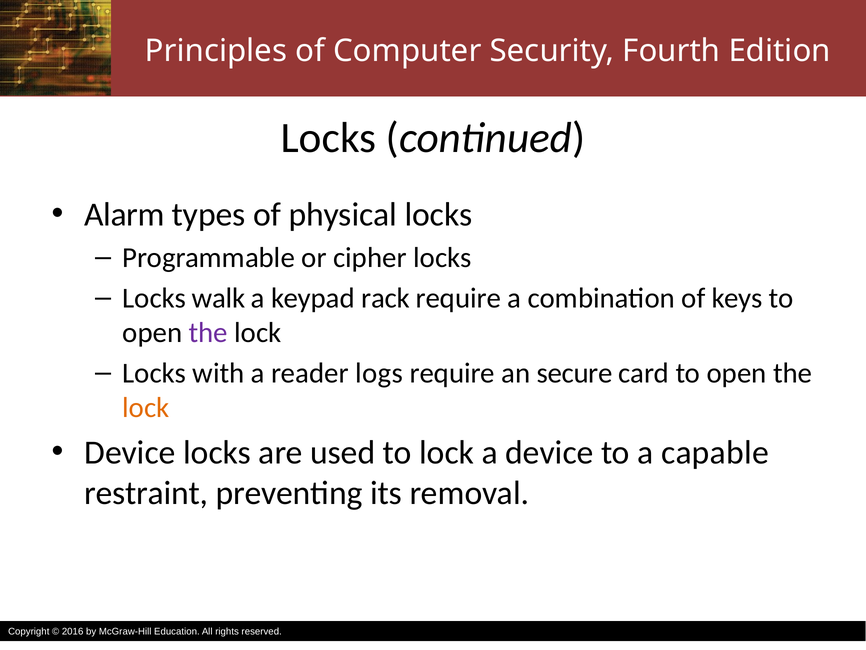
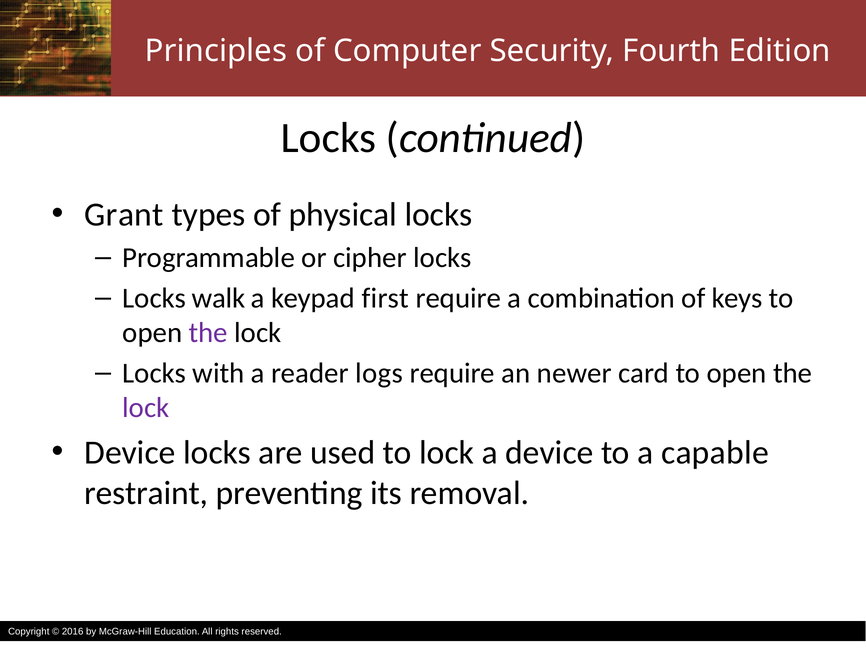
Alarm: Alarm -> Grant
rack: rack -> first
secure: secure -> newer
lock at (146, 408) colour: orange -> purple
